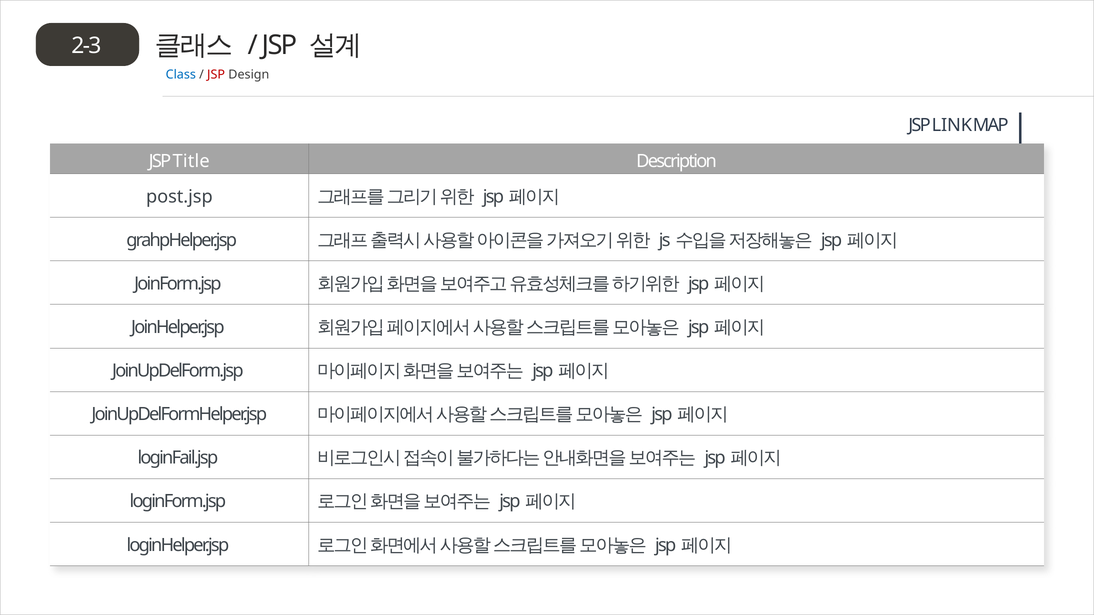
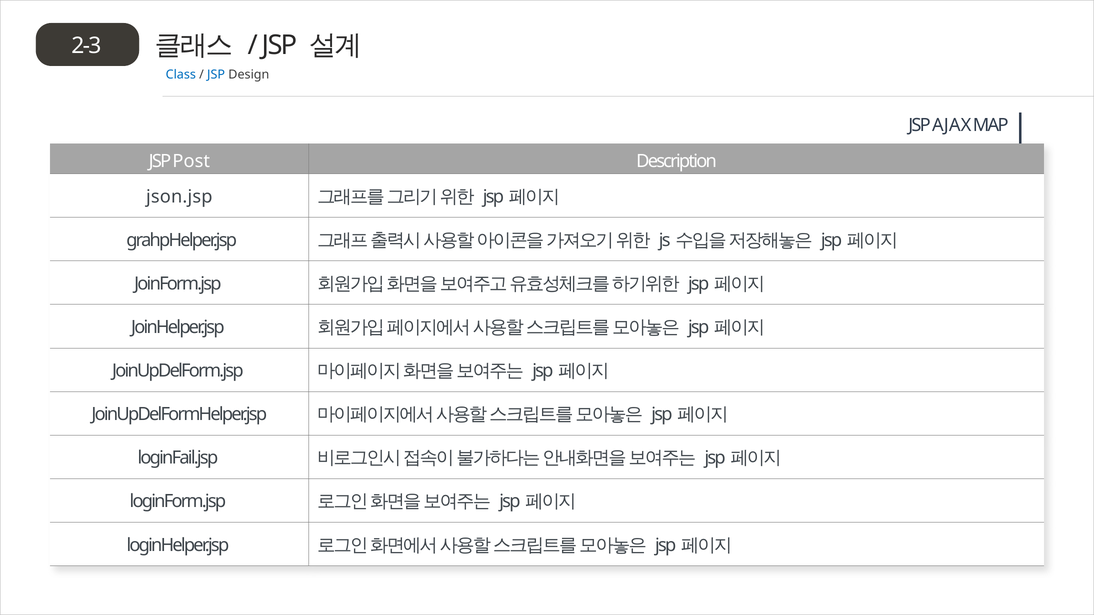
JSP at (216, 75) colour: red -> blue
LINK: LINK -> AJAX
Title: Title -> Post
post.jsp: post.jsp -> json.jsp
